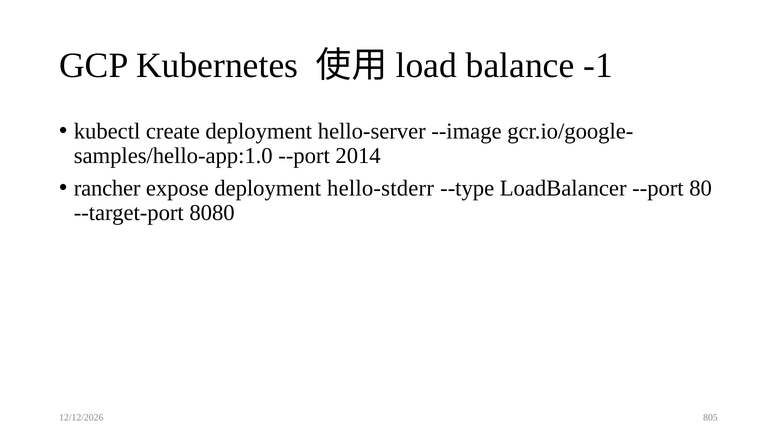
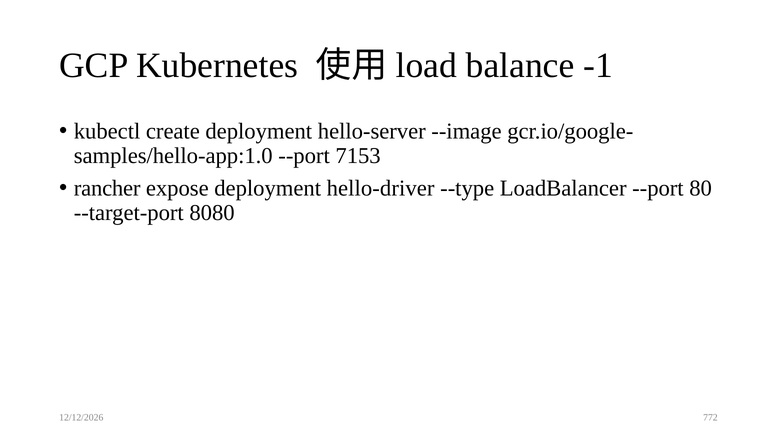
2014: 2014 -> 7153
hello-stderr: hello-stderr -> hello-driver
805: 805 -> 772
